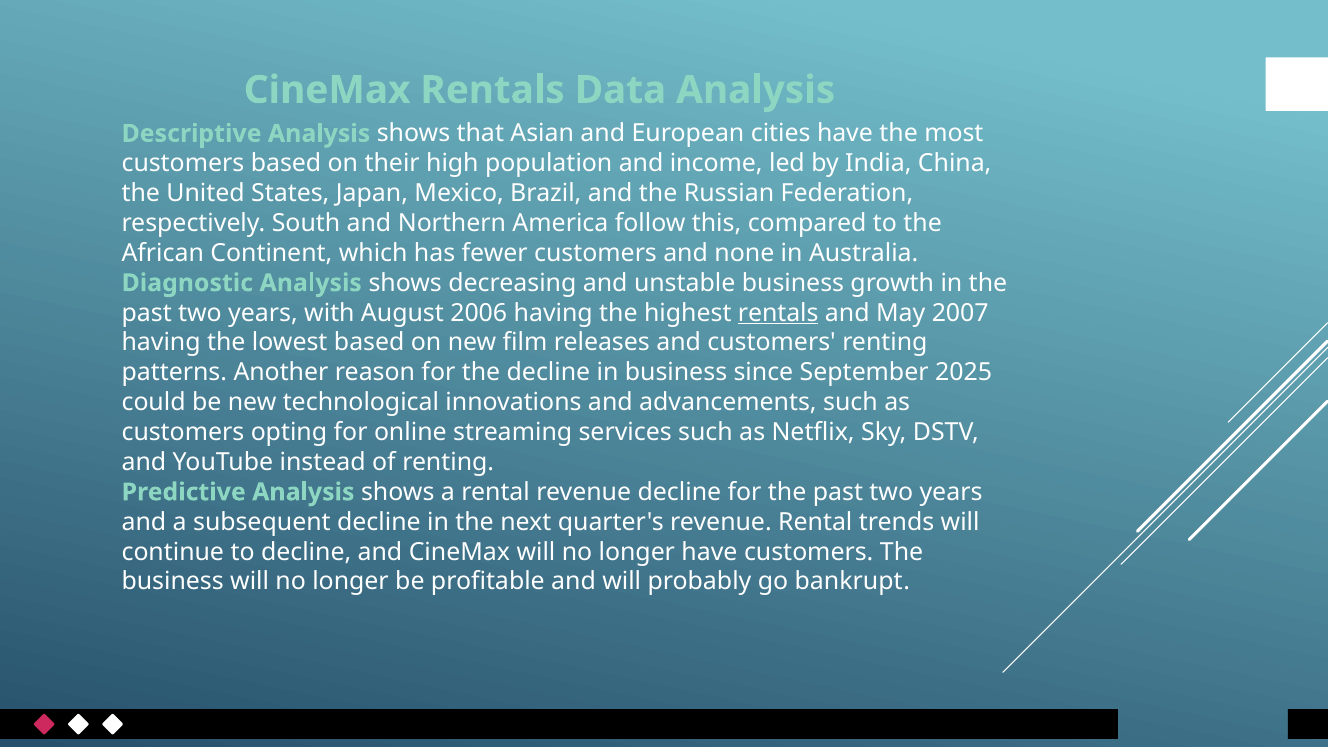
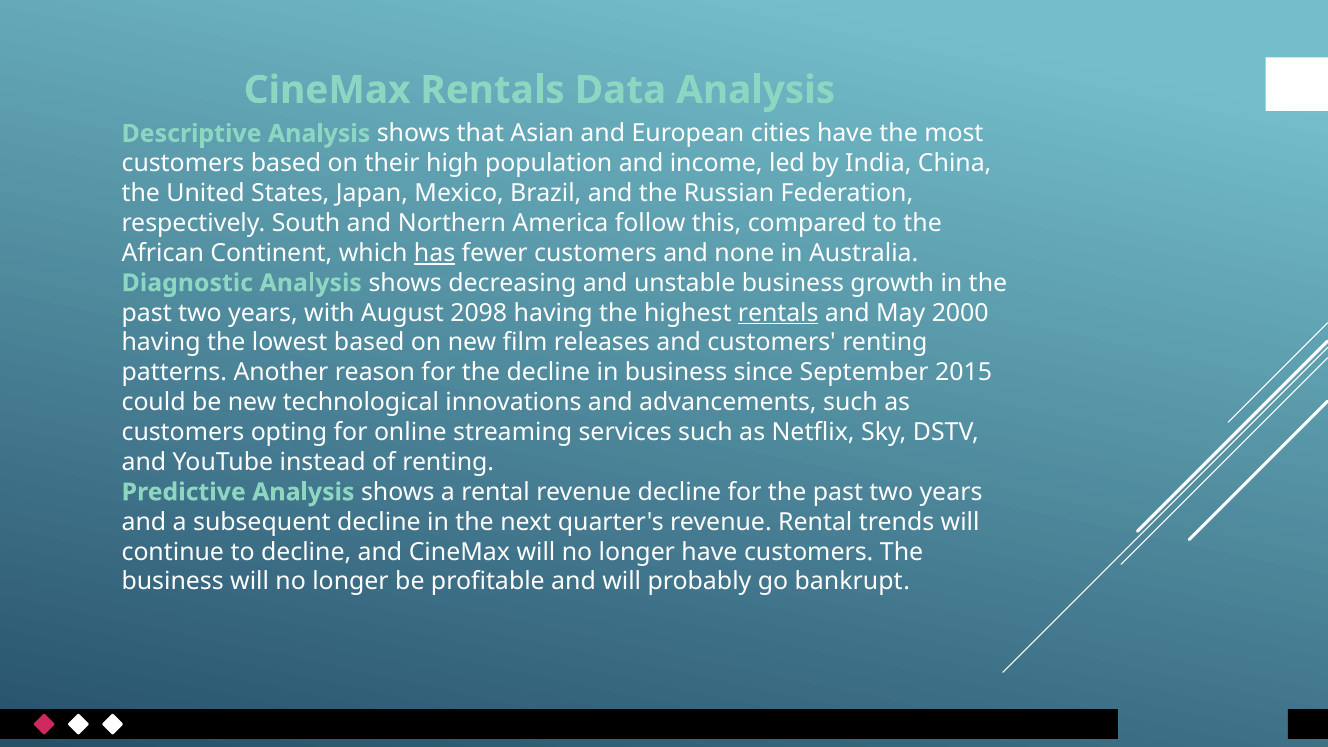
has underline: none -> present
2006: 2006 -> 2098
2007: 2007 -> 2000
2025: 2025 -> 2015
